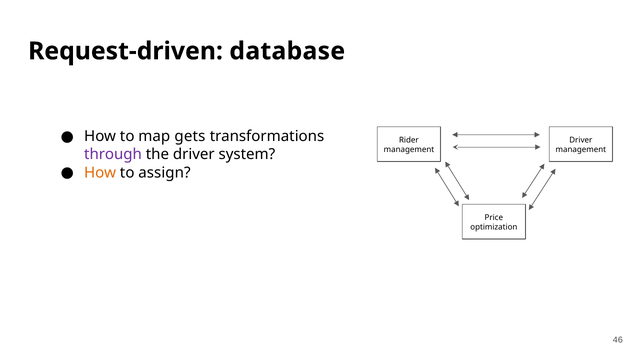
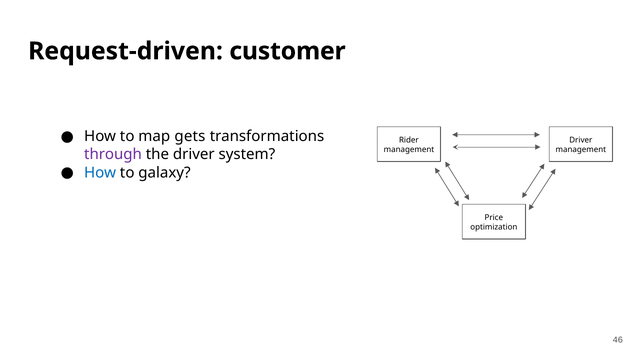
database: database -> customer
How at (100, 173) colour: orange -> blue
assign: assign -> galaxy
